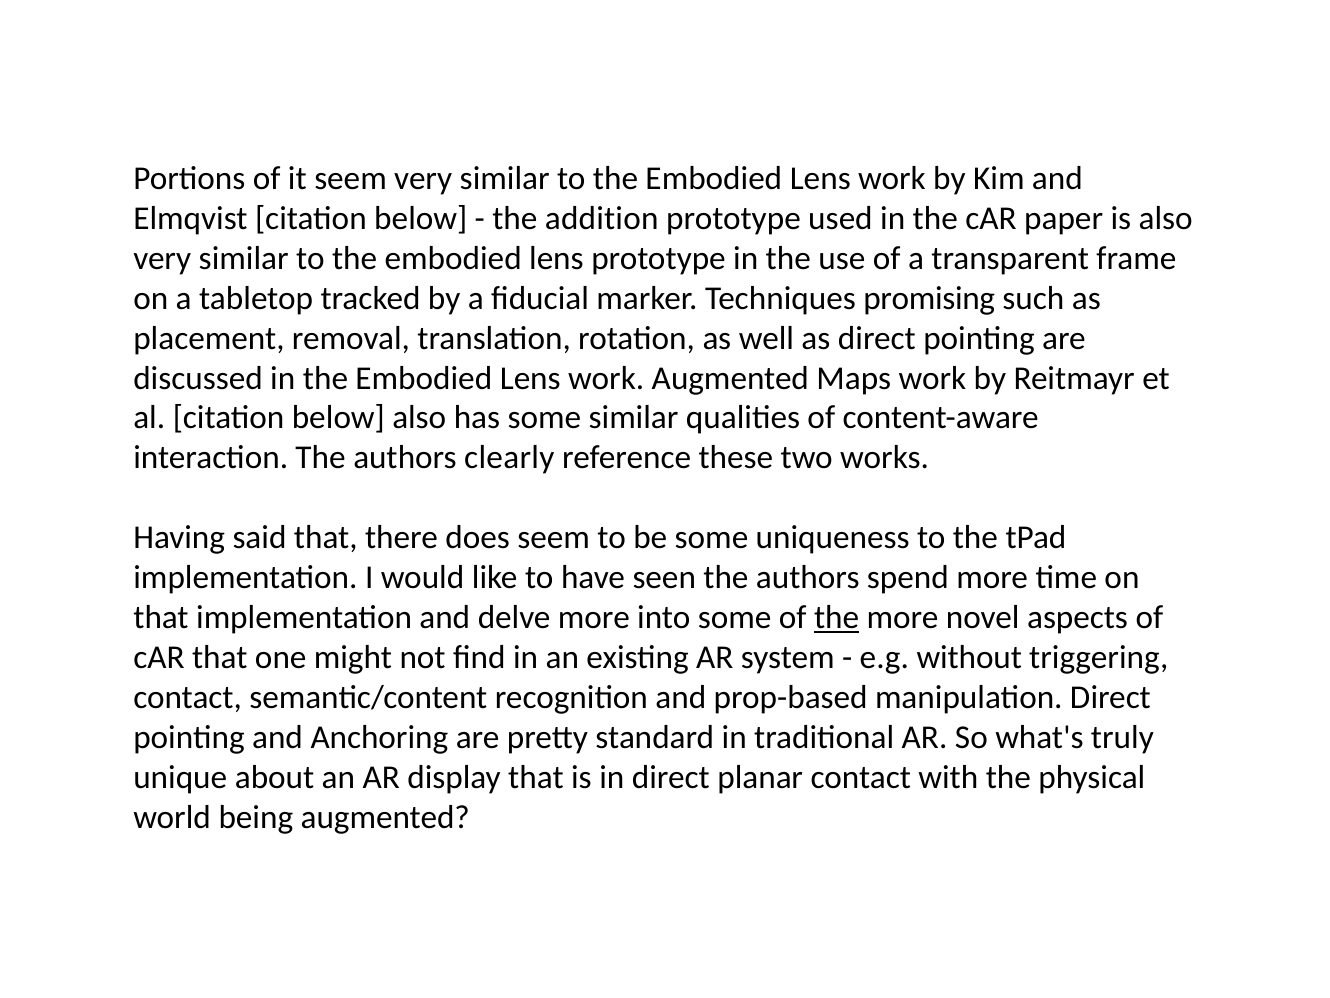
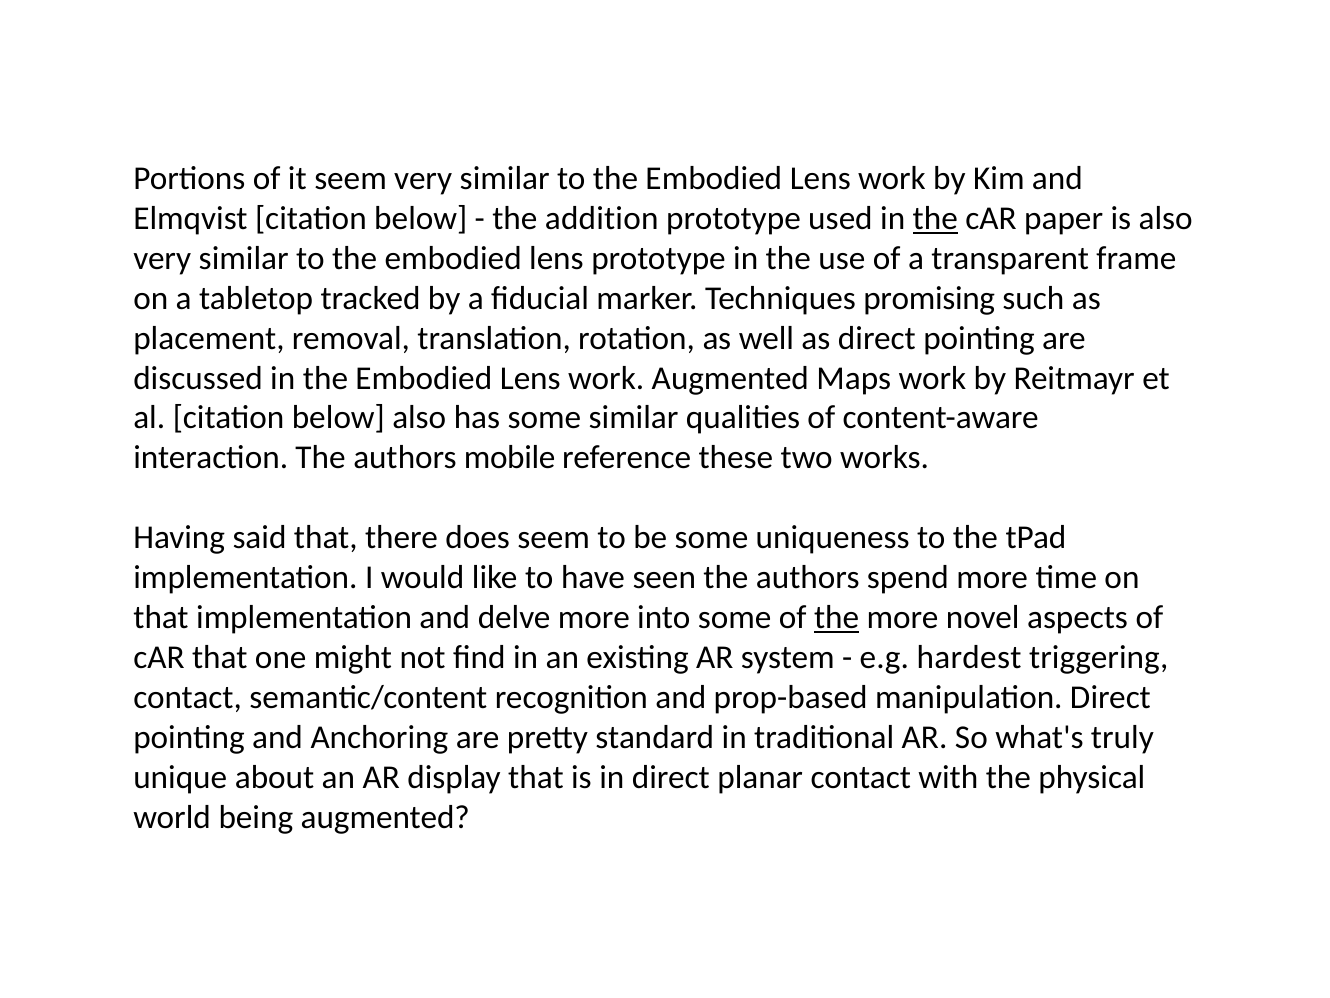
the at (935, 218) underline: none -> present
clearly: clearly -> mobile
without: without -> hardest
